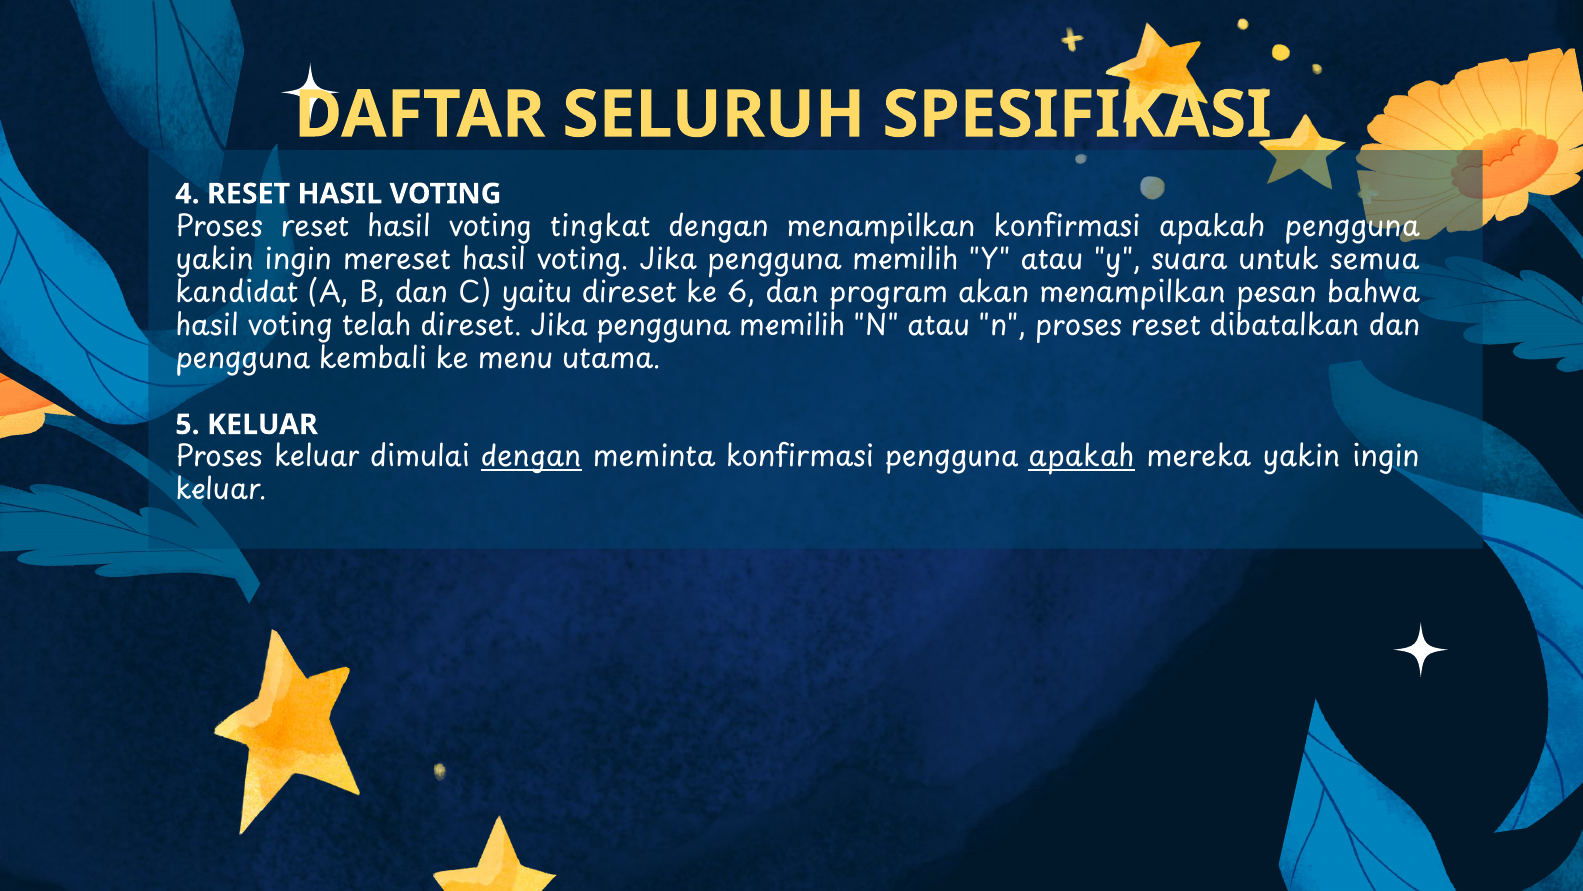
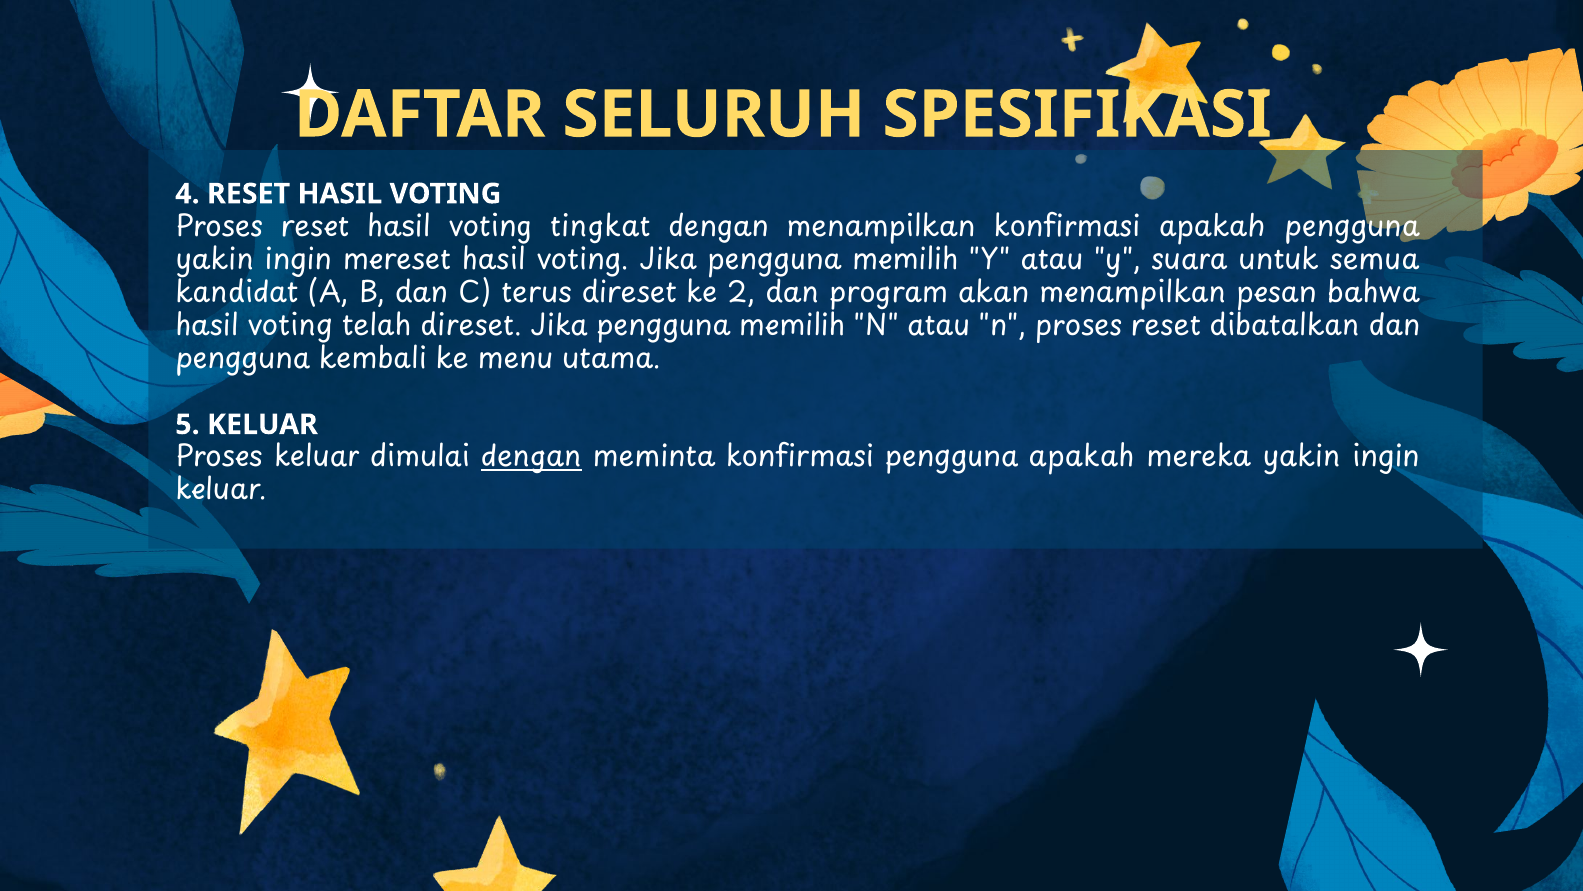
yaitu: yaitu -> terus
6: 6 -> 2
apakah at (1082, 457) underline: present -> none
